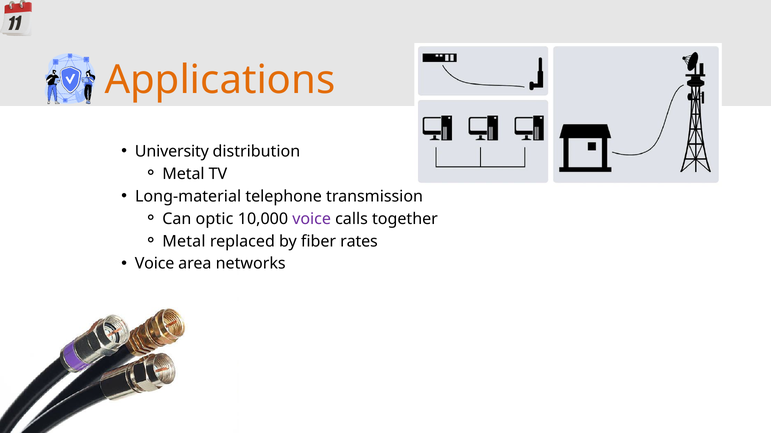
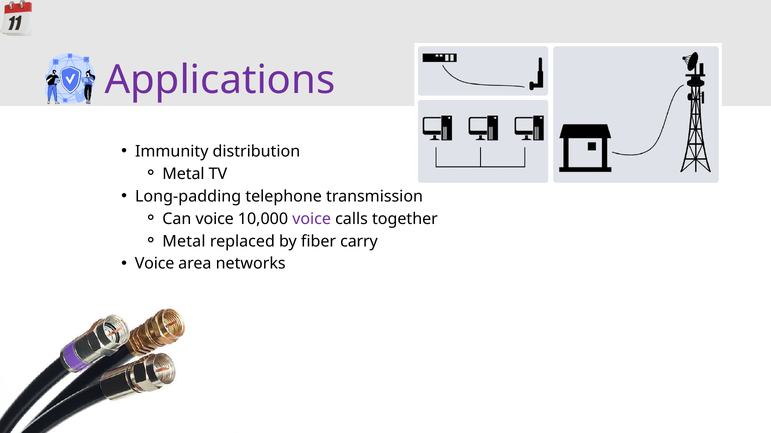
Applications colour: orange -> purple
University: University -> Immunity
Long-material: Long-material -> Long-padding
Can optic: optic -> voice
rates: rates -> carry
